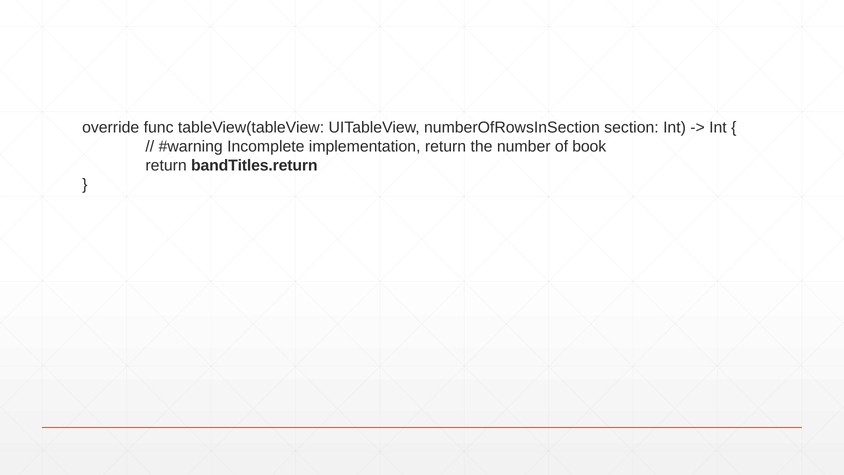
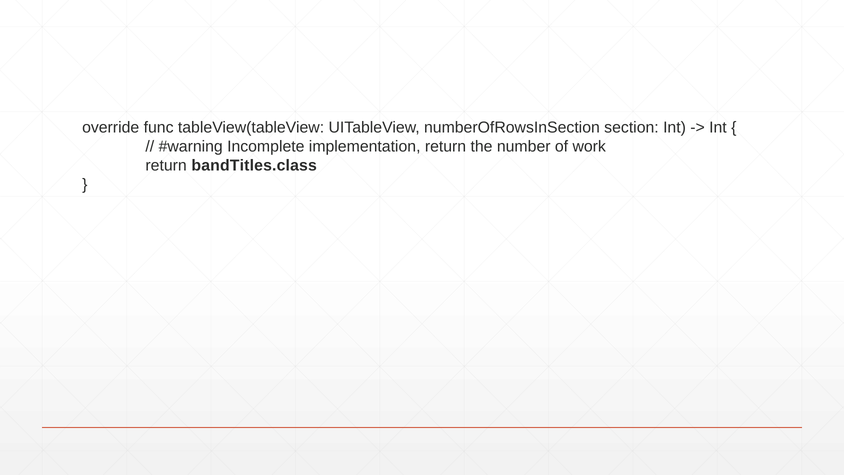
book: book -> work
bandTitles.return: bandTitles.return -> bandTitles.class
